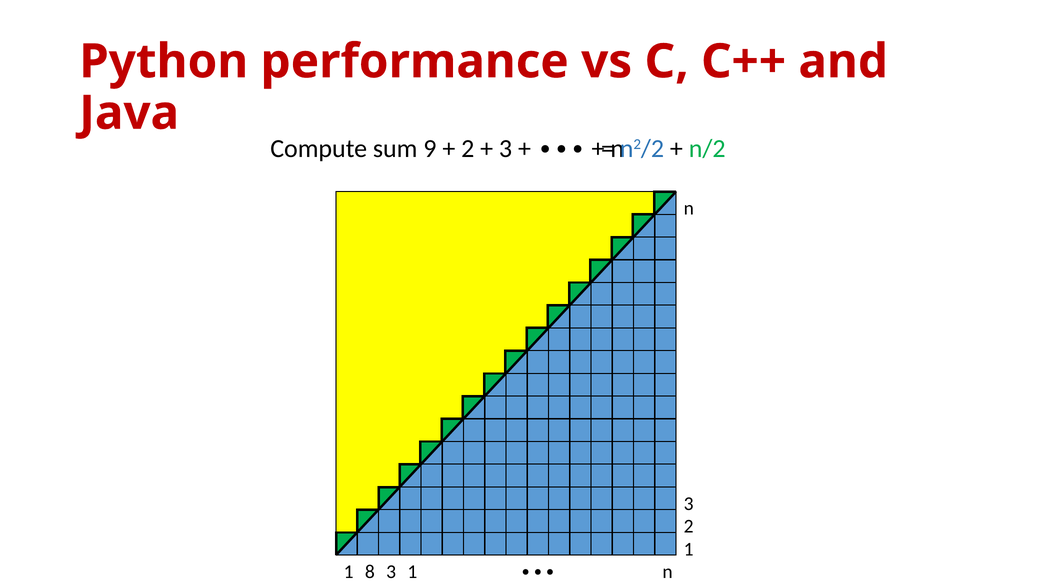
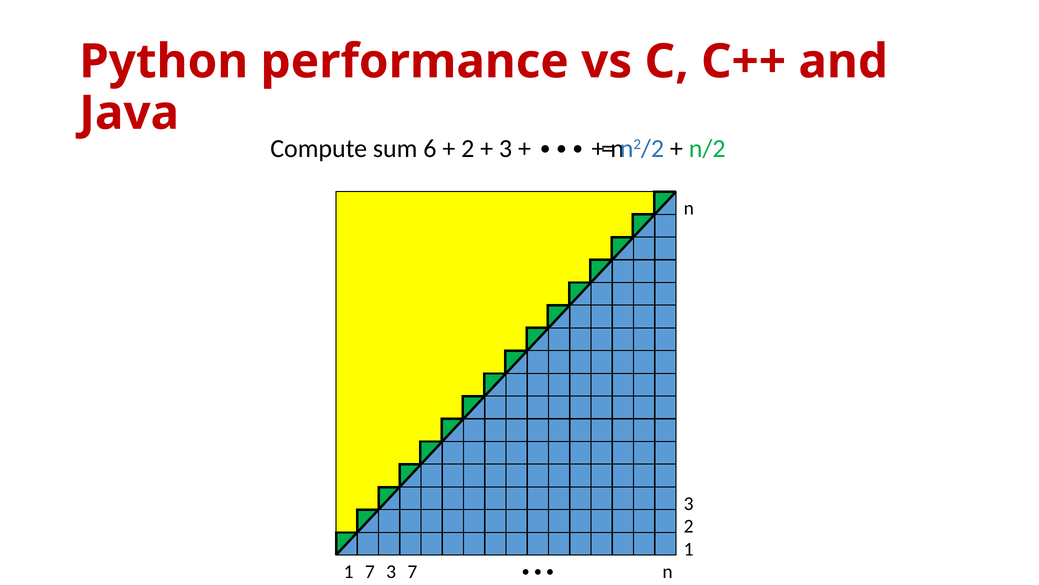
9: 9 -> 6
1 8: 8 -> 7
3 1: 1 -> 7
